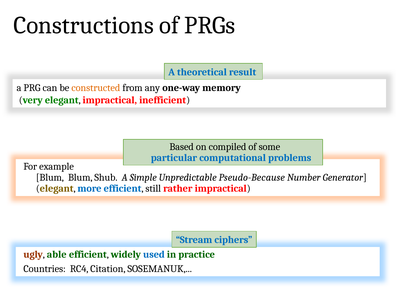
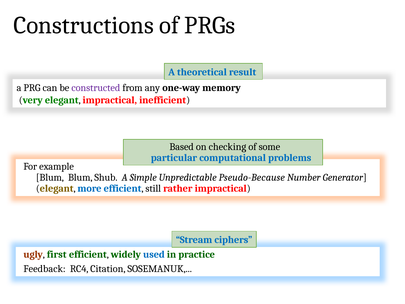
constructed colour: orange -> purple
compiled: compiled -> checking
able: able -> first
Countries: Countries -> Feedback
